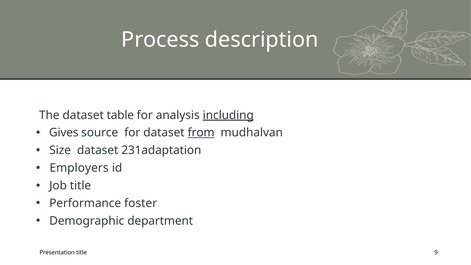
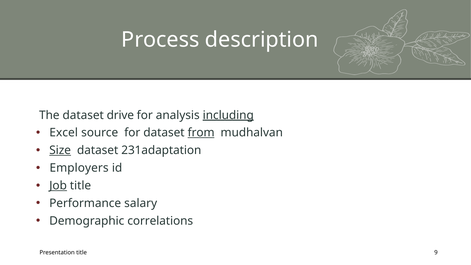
table: table -> drive
Gives: Gives -> Excel
Size underline: none -> present
Job underline: none -> present
foster: foster -> salary
department: department -> correlations
